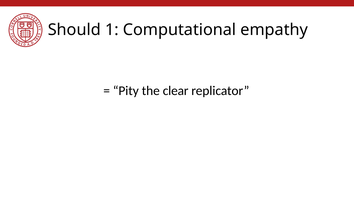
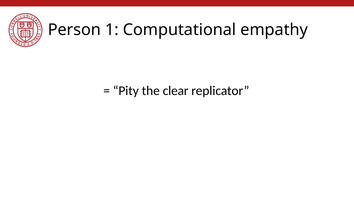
Should: Should -> Person
